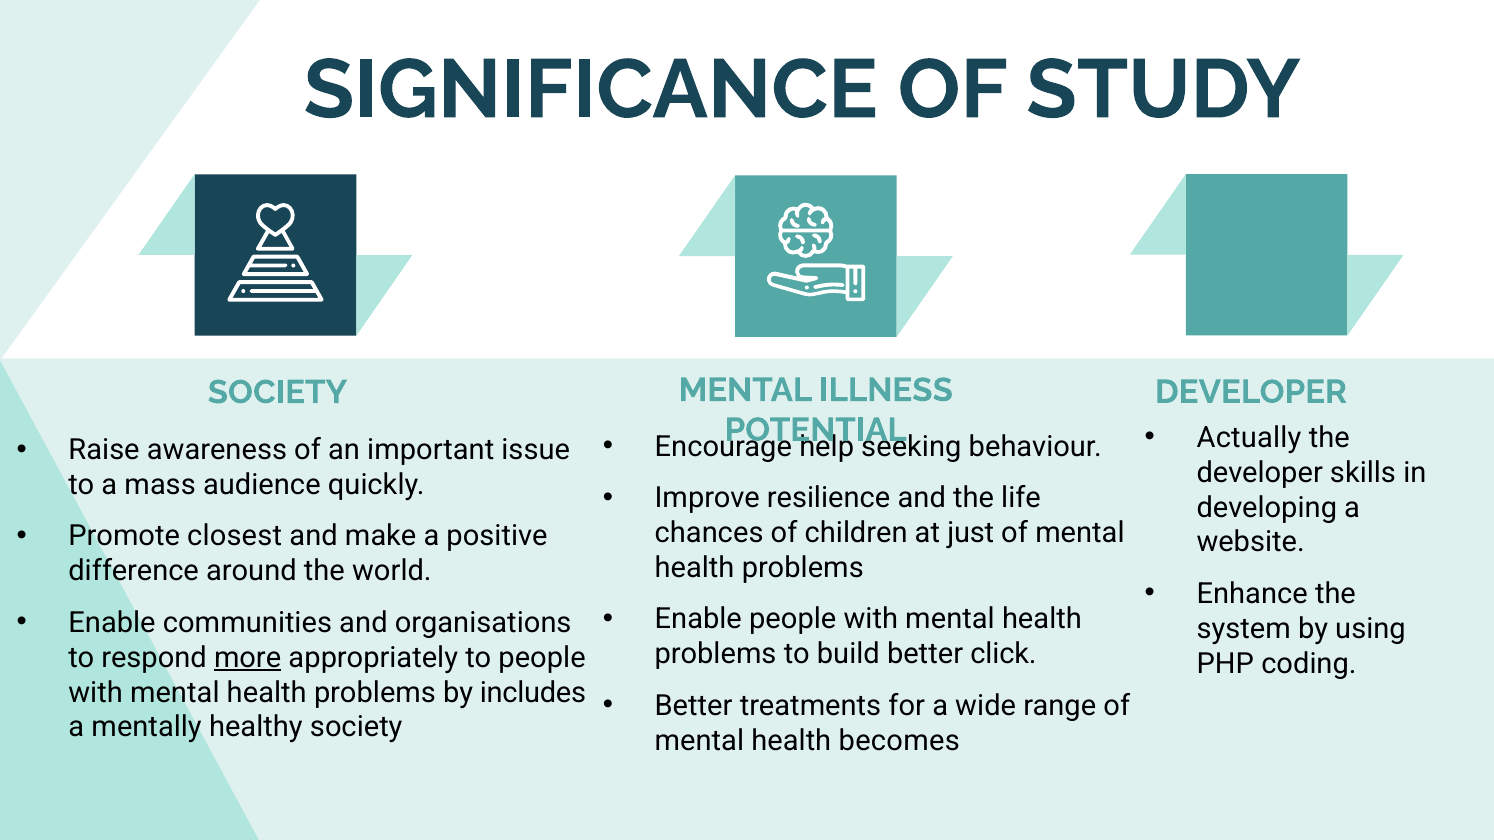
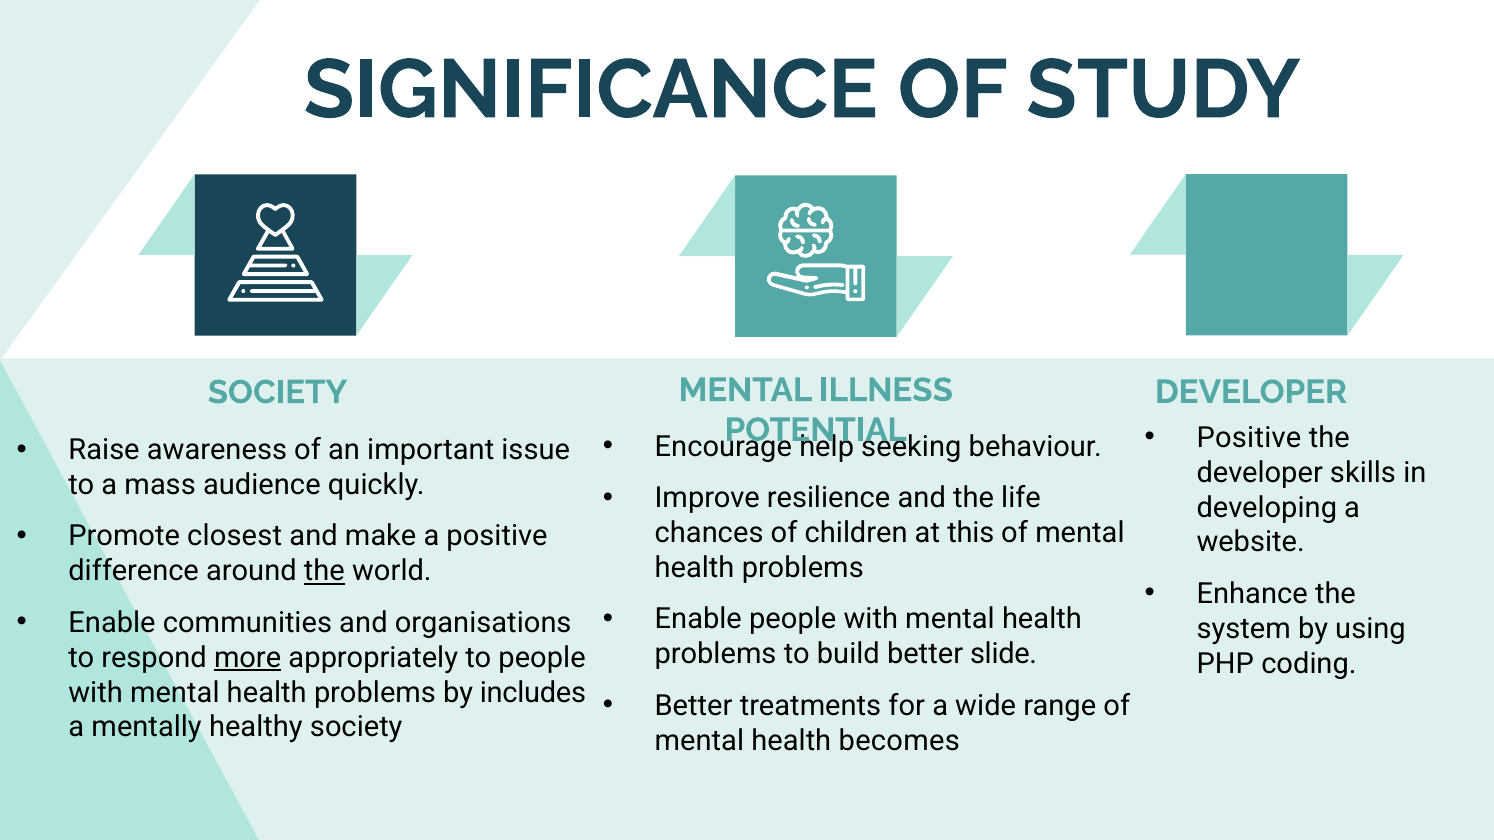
Actually at (1249, 438): Actually -> Positive
just: just -> this
the at (324, 572) underline: none -> present
click: click -> slide
